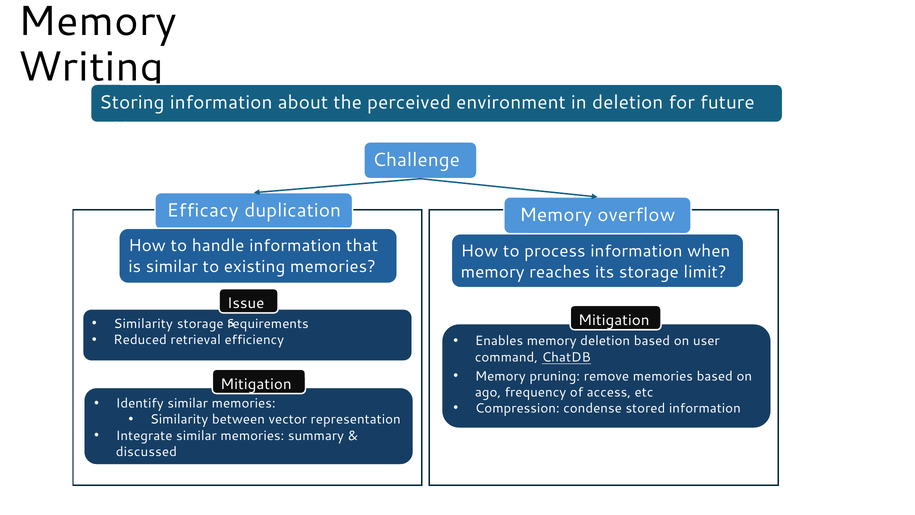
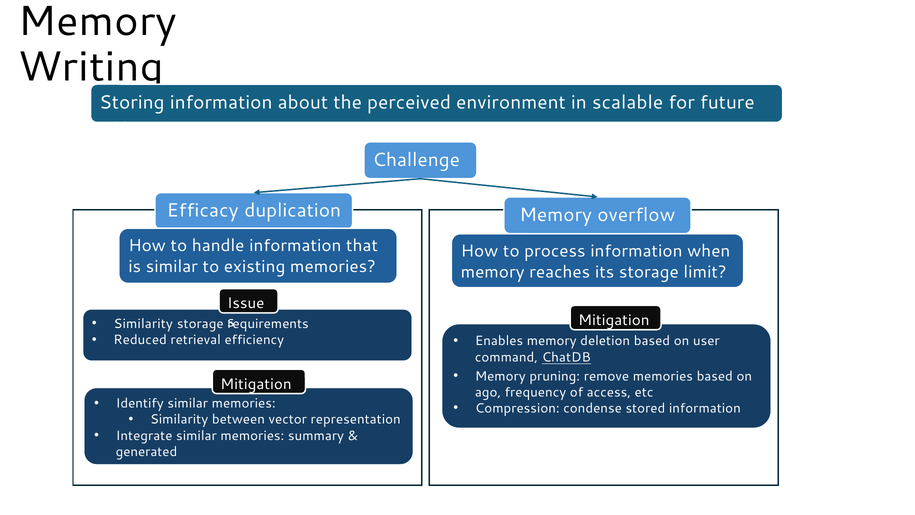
in deletion: deletion -> scalable
discussed: discussed -> generated
